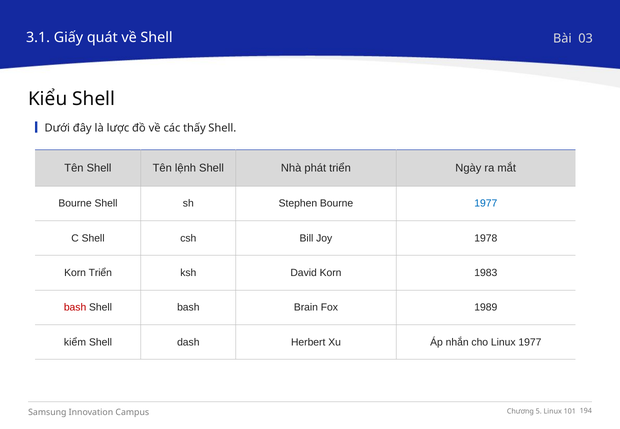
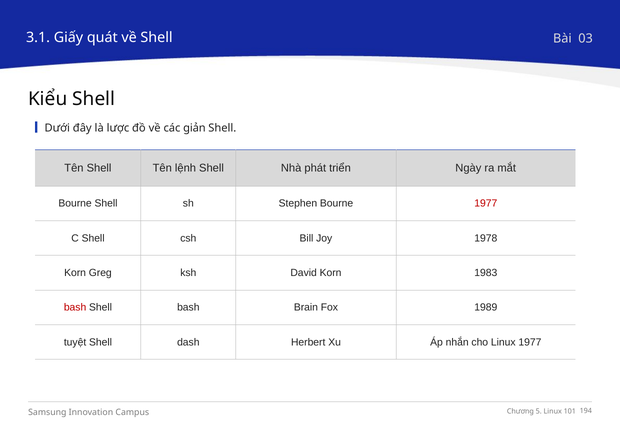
thấy: thấy -> giản
1977 at (486, 204) colour: blue -> red
Korn Triển: Triển -> Greg
kiểm: kiểm -> tuyệt
